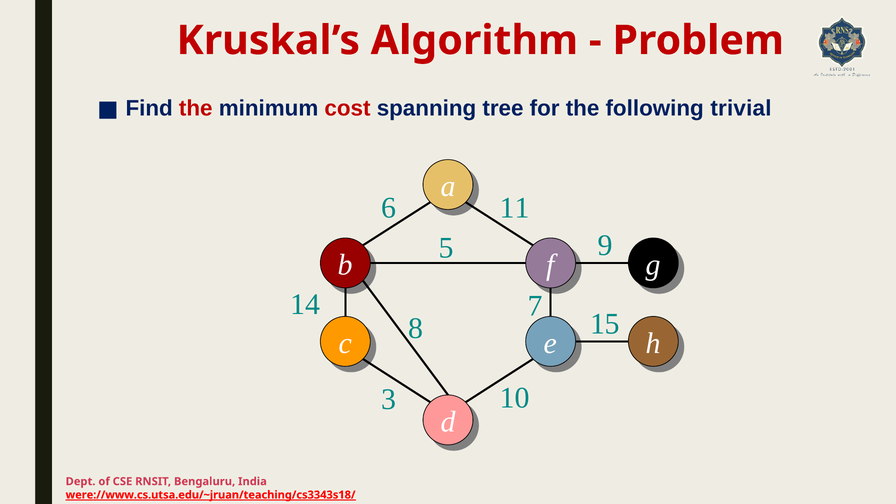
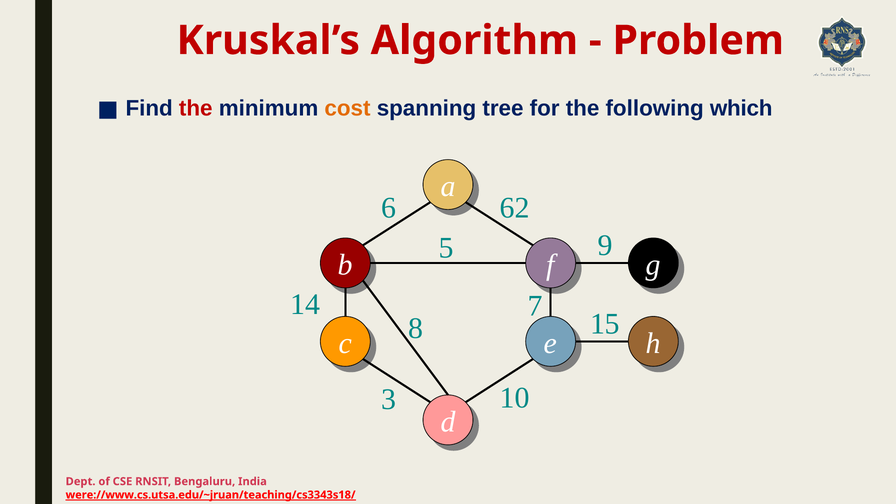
cost colour: red -> orange
trivial: trivial -> which
11: 11 -> 62
